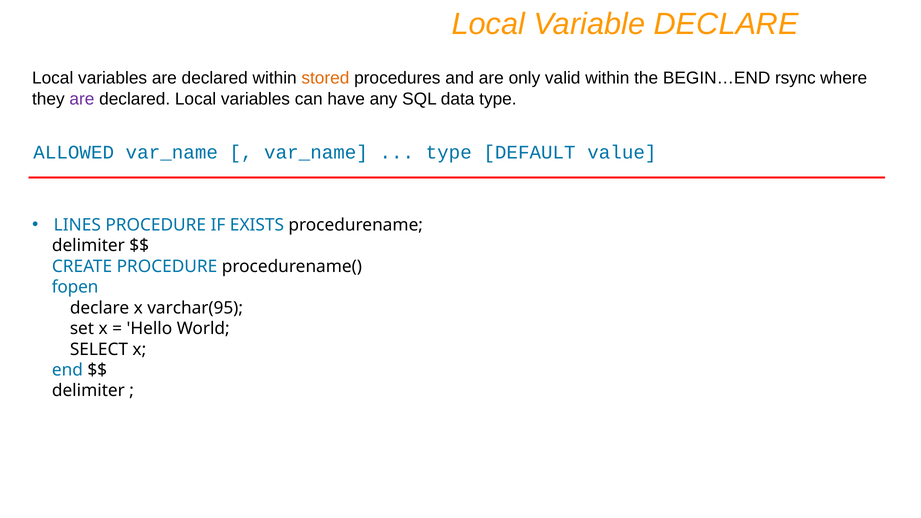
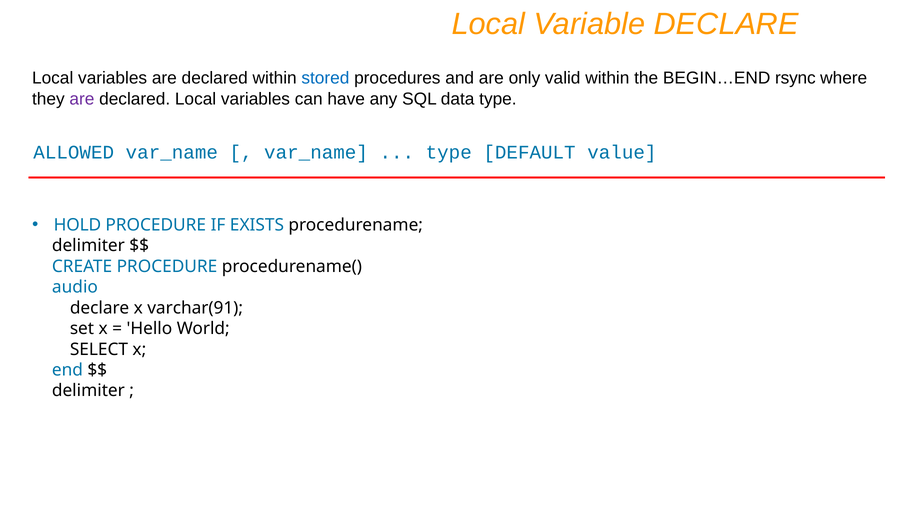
stored colour: orange -> blue
LINES: LINES -> HOLD
fopen: fopen -> audio
varchar(95: varchar(95 -> varchar(91
